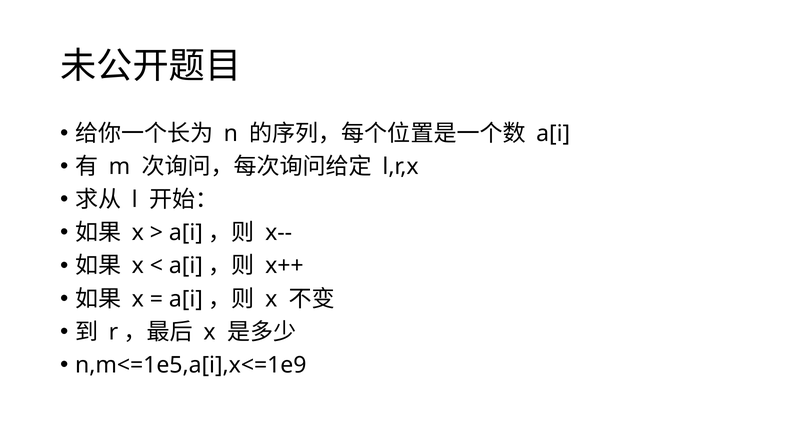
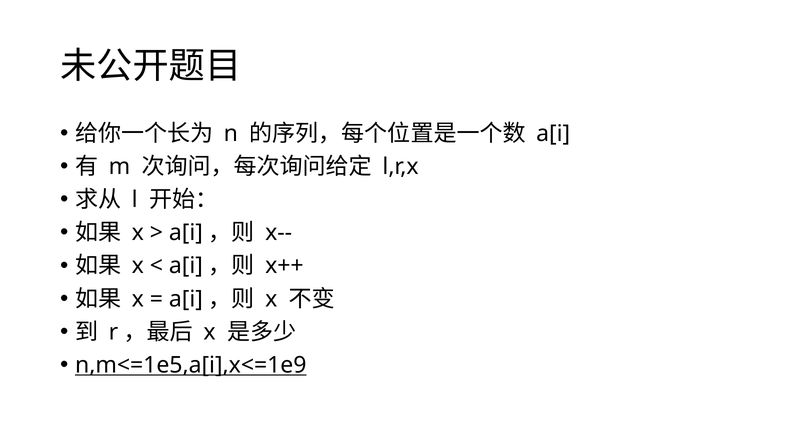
n,m<=1e5,a[i],x<=1e9 underline: none -> present
